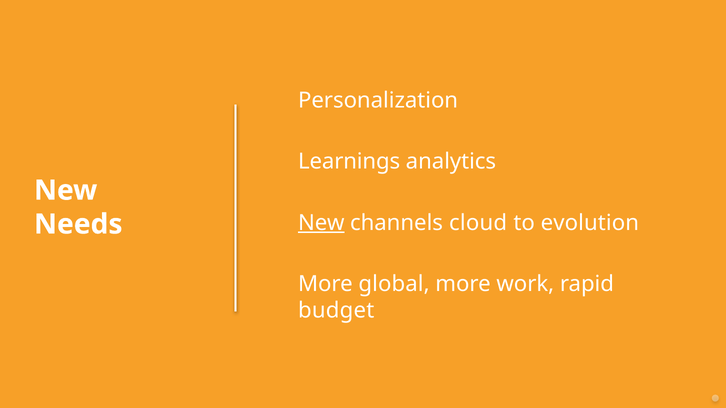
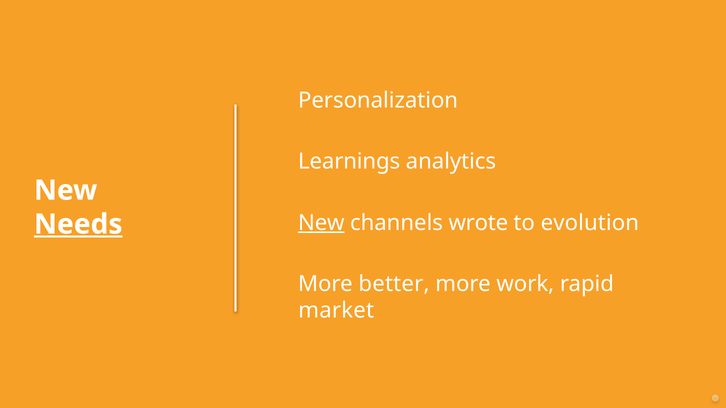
cloud: cloud -> wrote
Needs underline: none -> present
global: global -> better
budget: budget -> market
